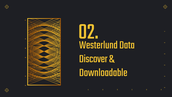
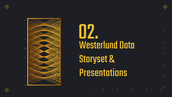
Discover: Discover -> Storyset
Downloadable: Downloadable -> Presentations
